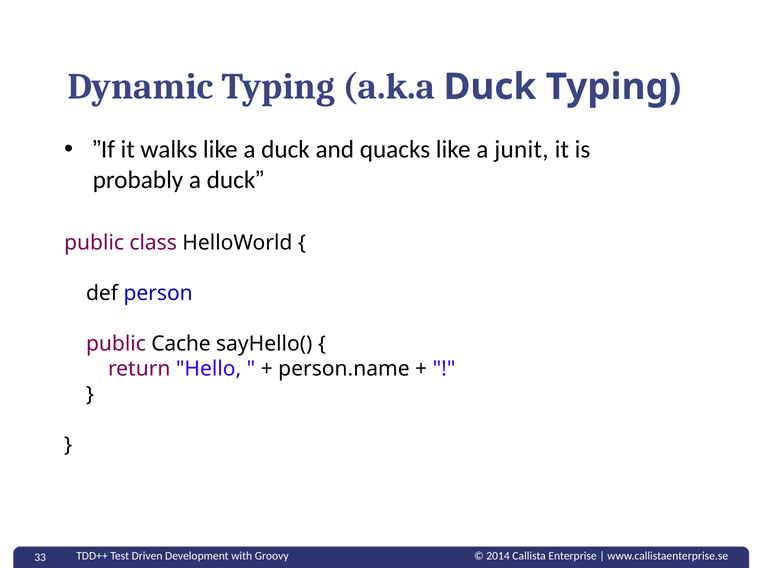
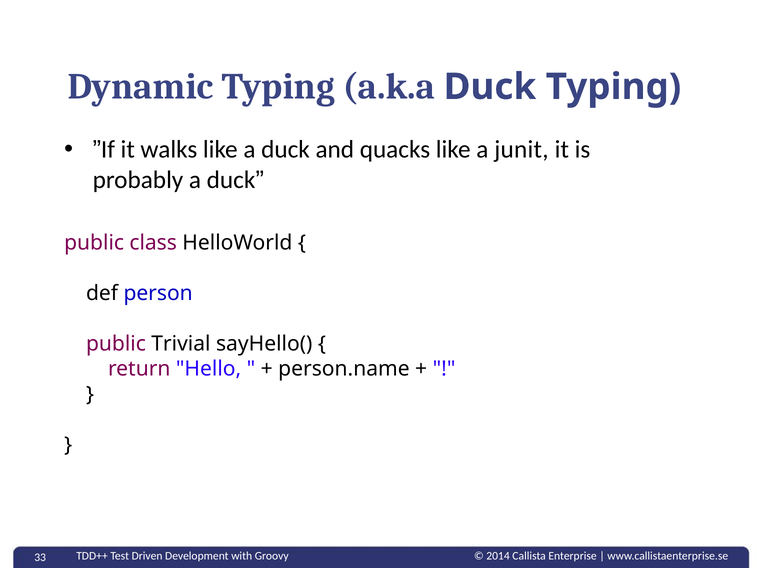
Cache: Cache -> Trivial
